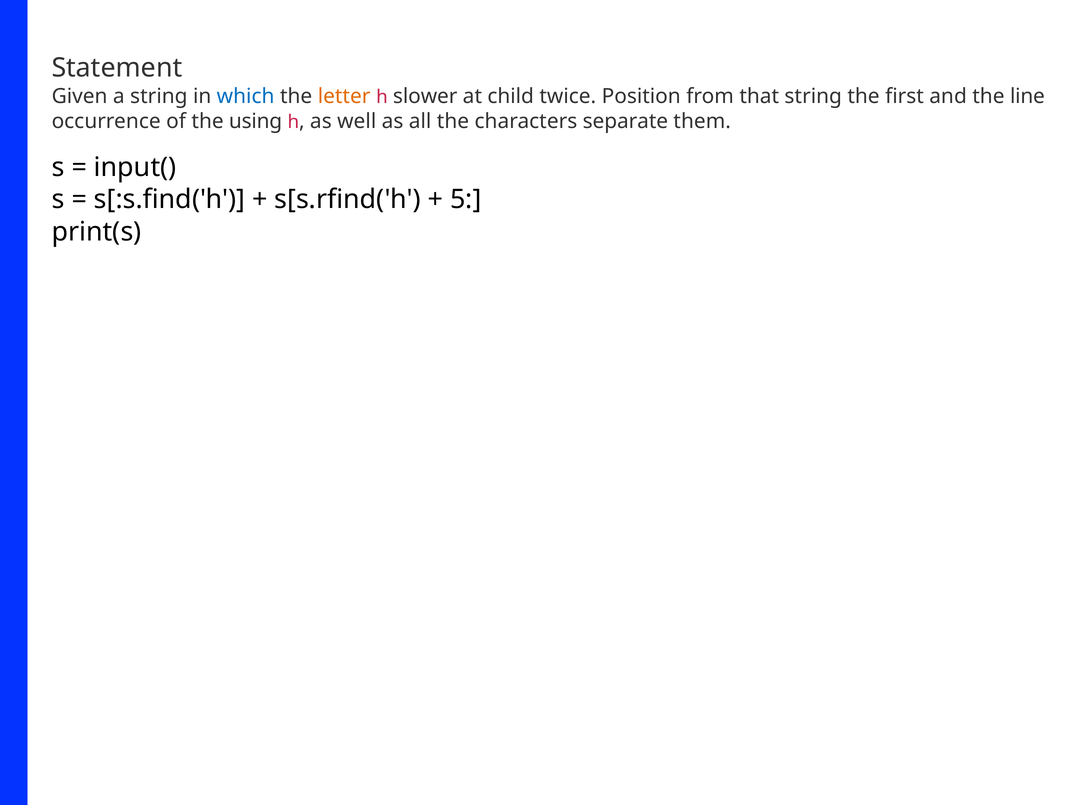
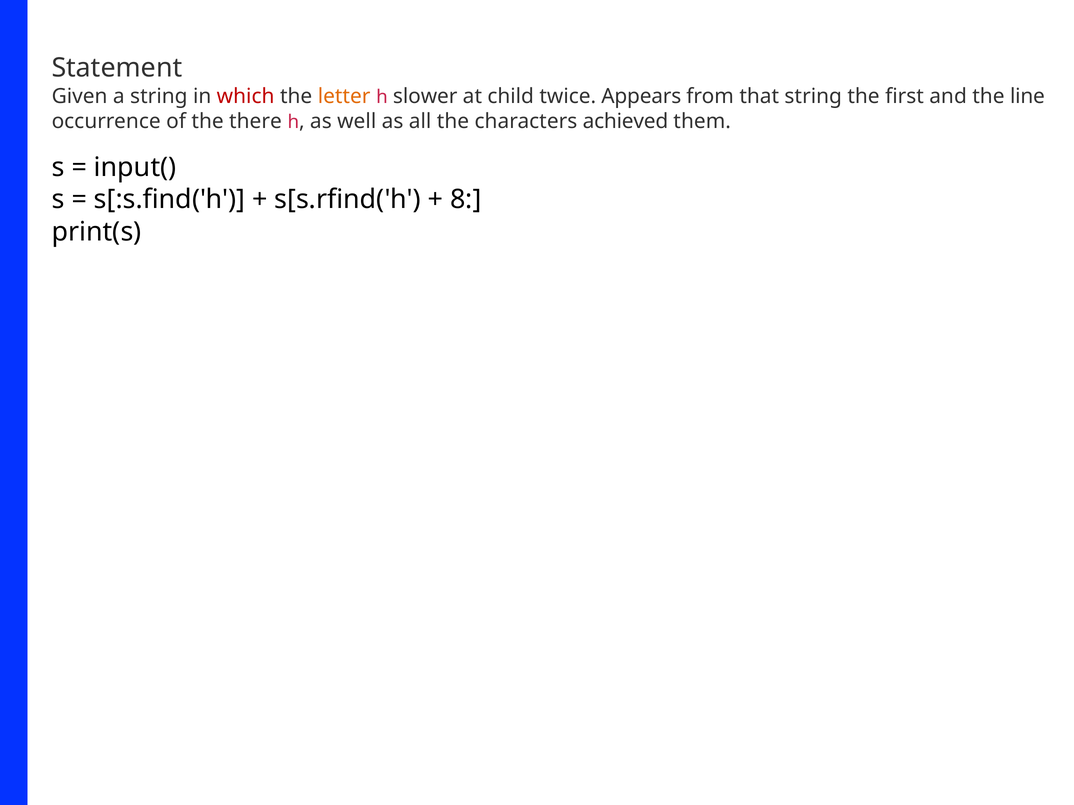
which colour: blue -> red
Position: Position -> Appears
using: using -> there
separate: separate -> achieved
5: 5 -> 8
